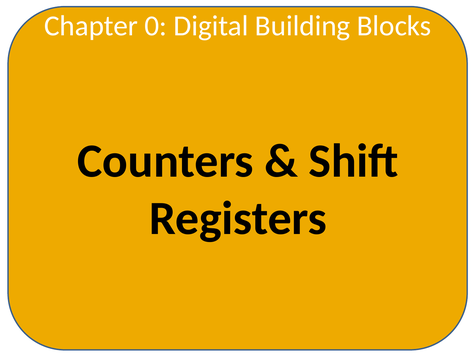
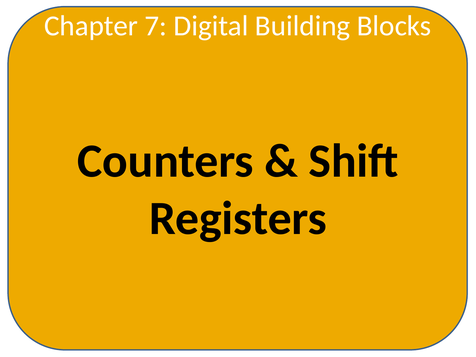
0: 0 -> 7
